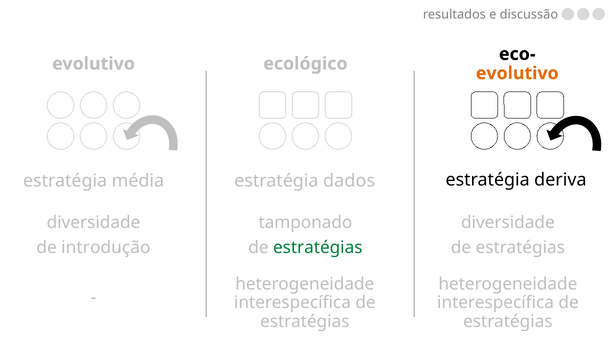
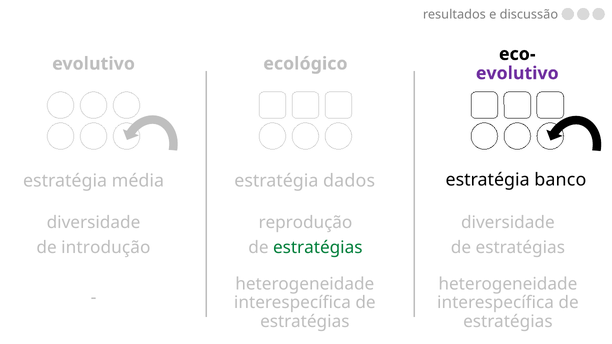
evolutivo at (517, 73) colour: orange -> purple
deriva: deriva -> banco
tamponado: tamponado -> reprodução
